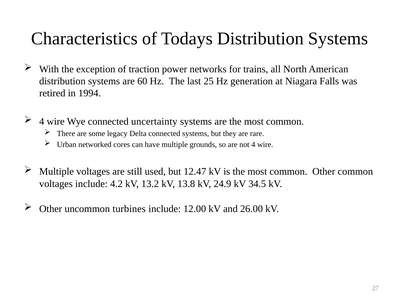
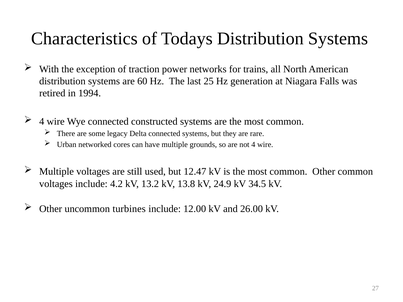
uncertainty: uncertainty -> constructed
